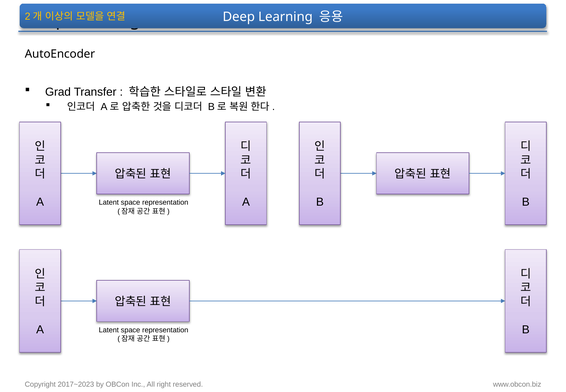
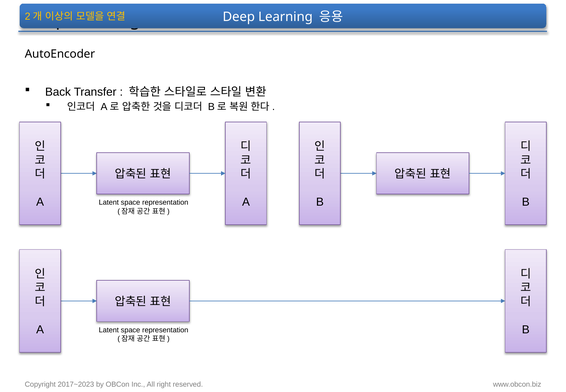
Grad: Grad -> Back
